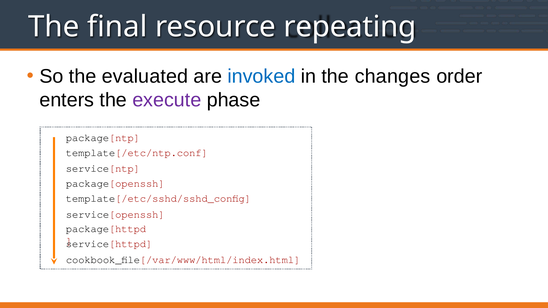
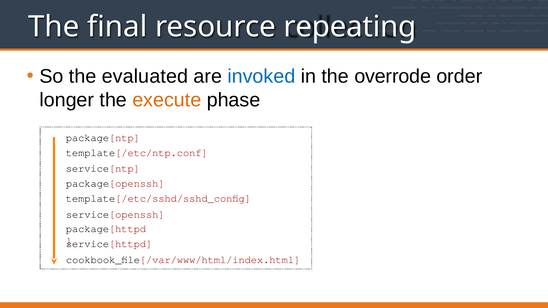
changes: changes -> overrode
enters: enters -> longer
execute colour: purple -> orange
